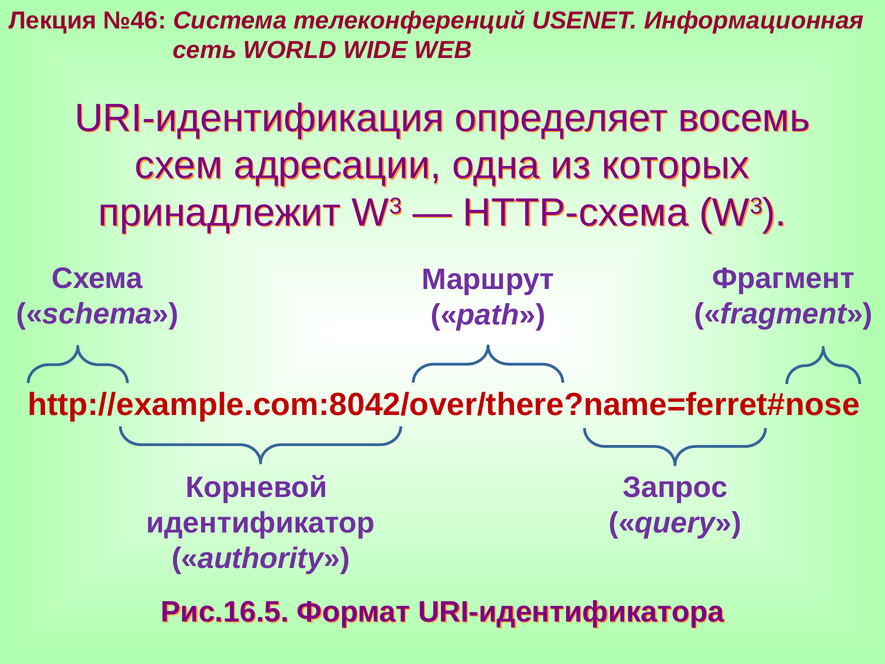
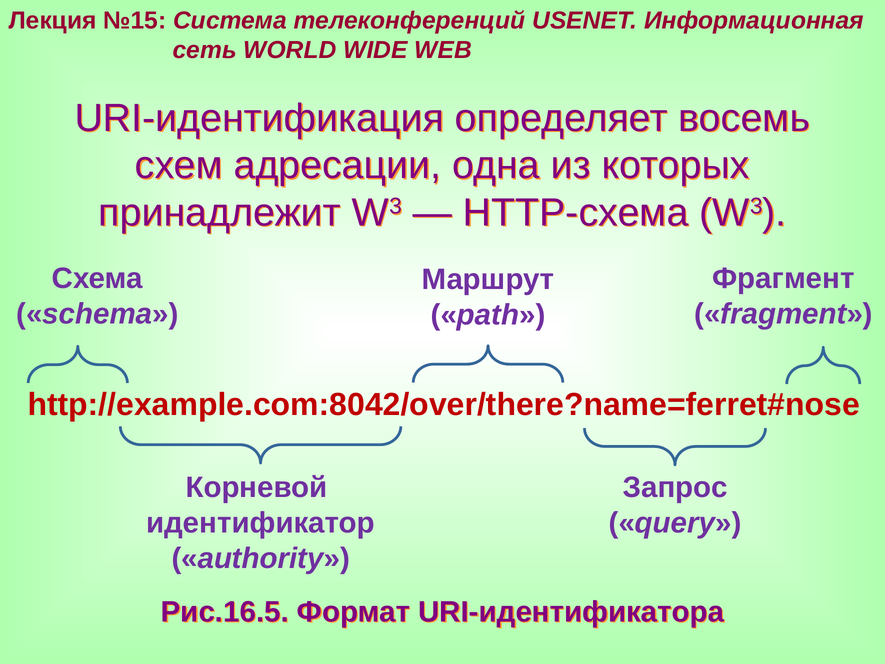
№46: №46 -> №15
